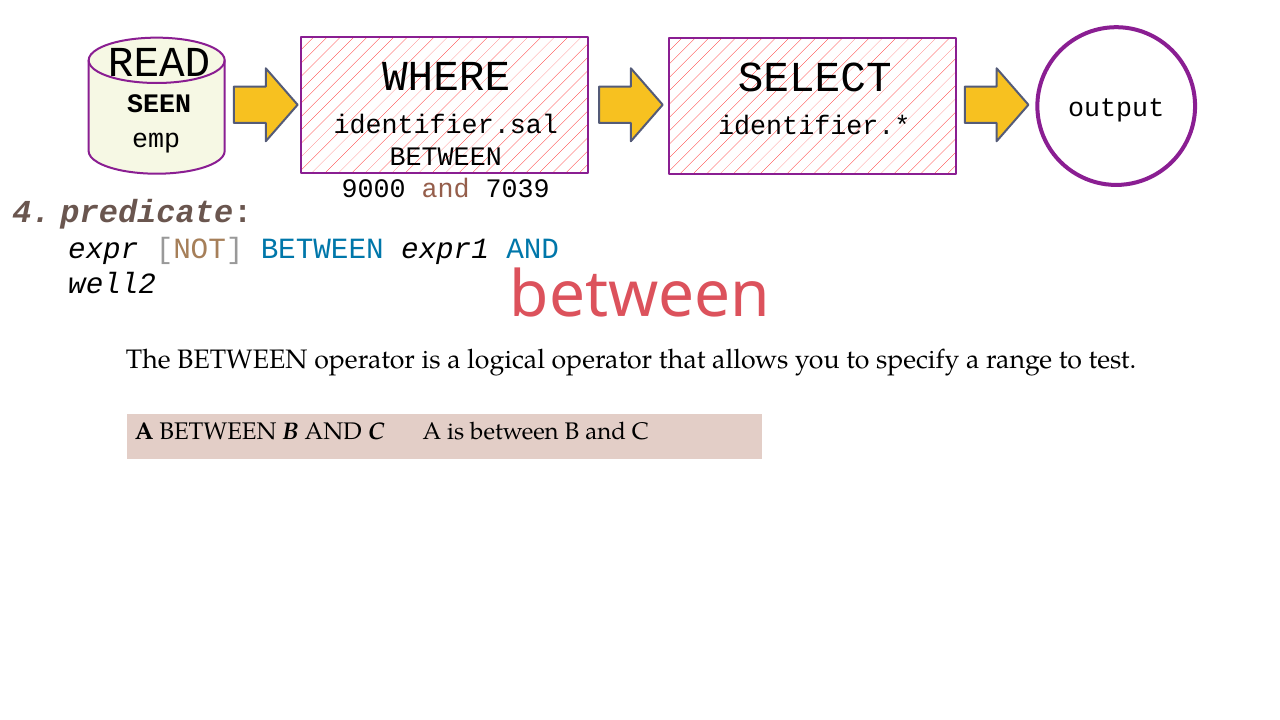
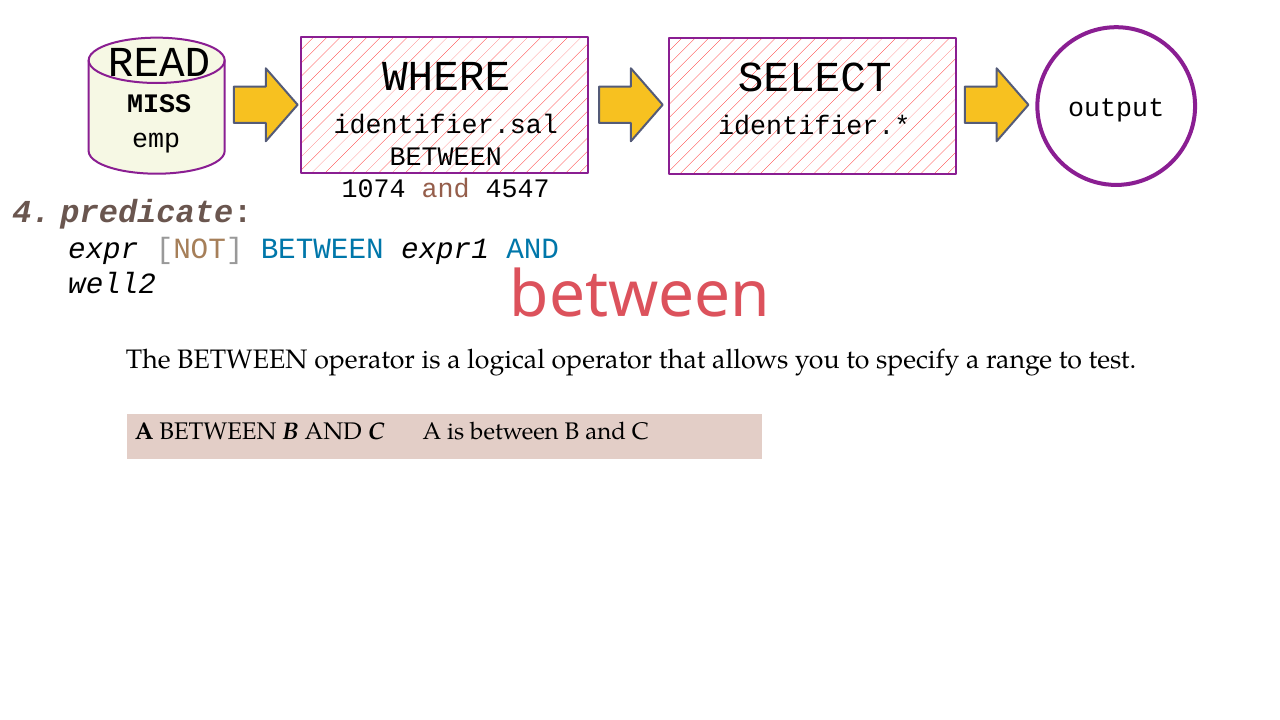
SEEN: SEEN -> MISS
9000: 9000 -> 1074
7039: 7039 -> 4547
